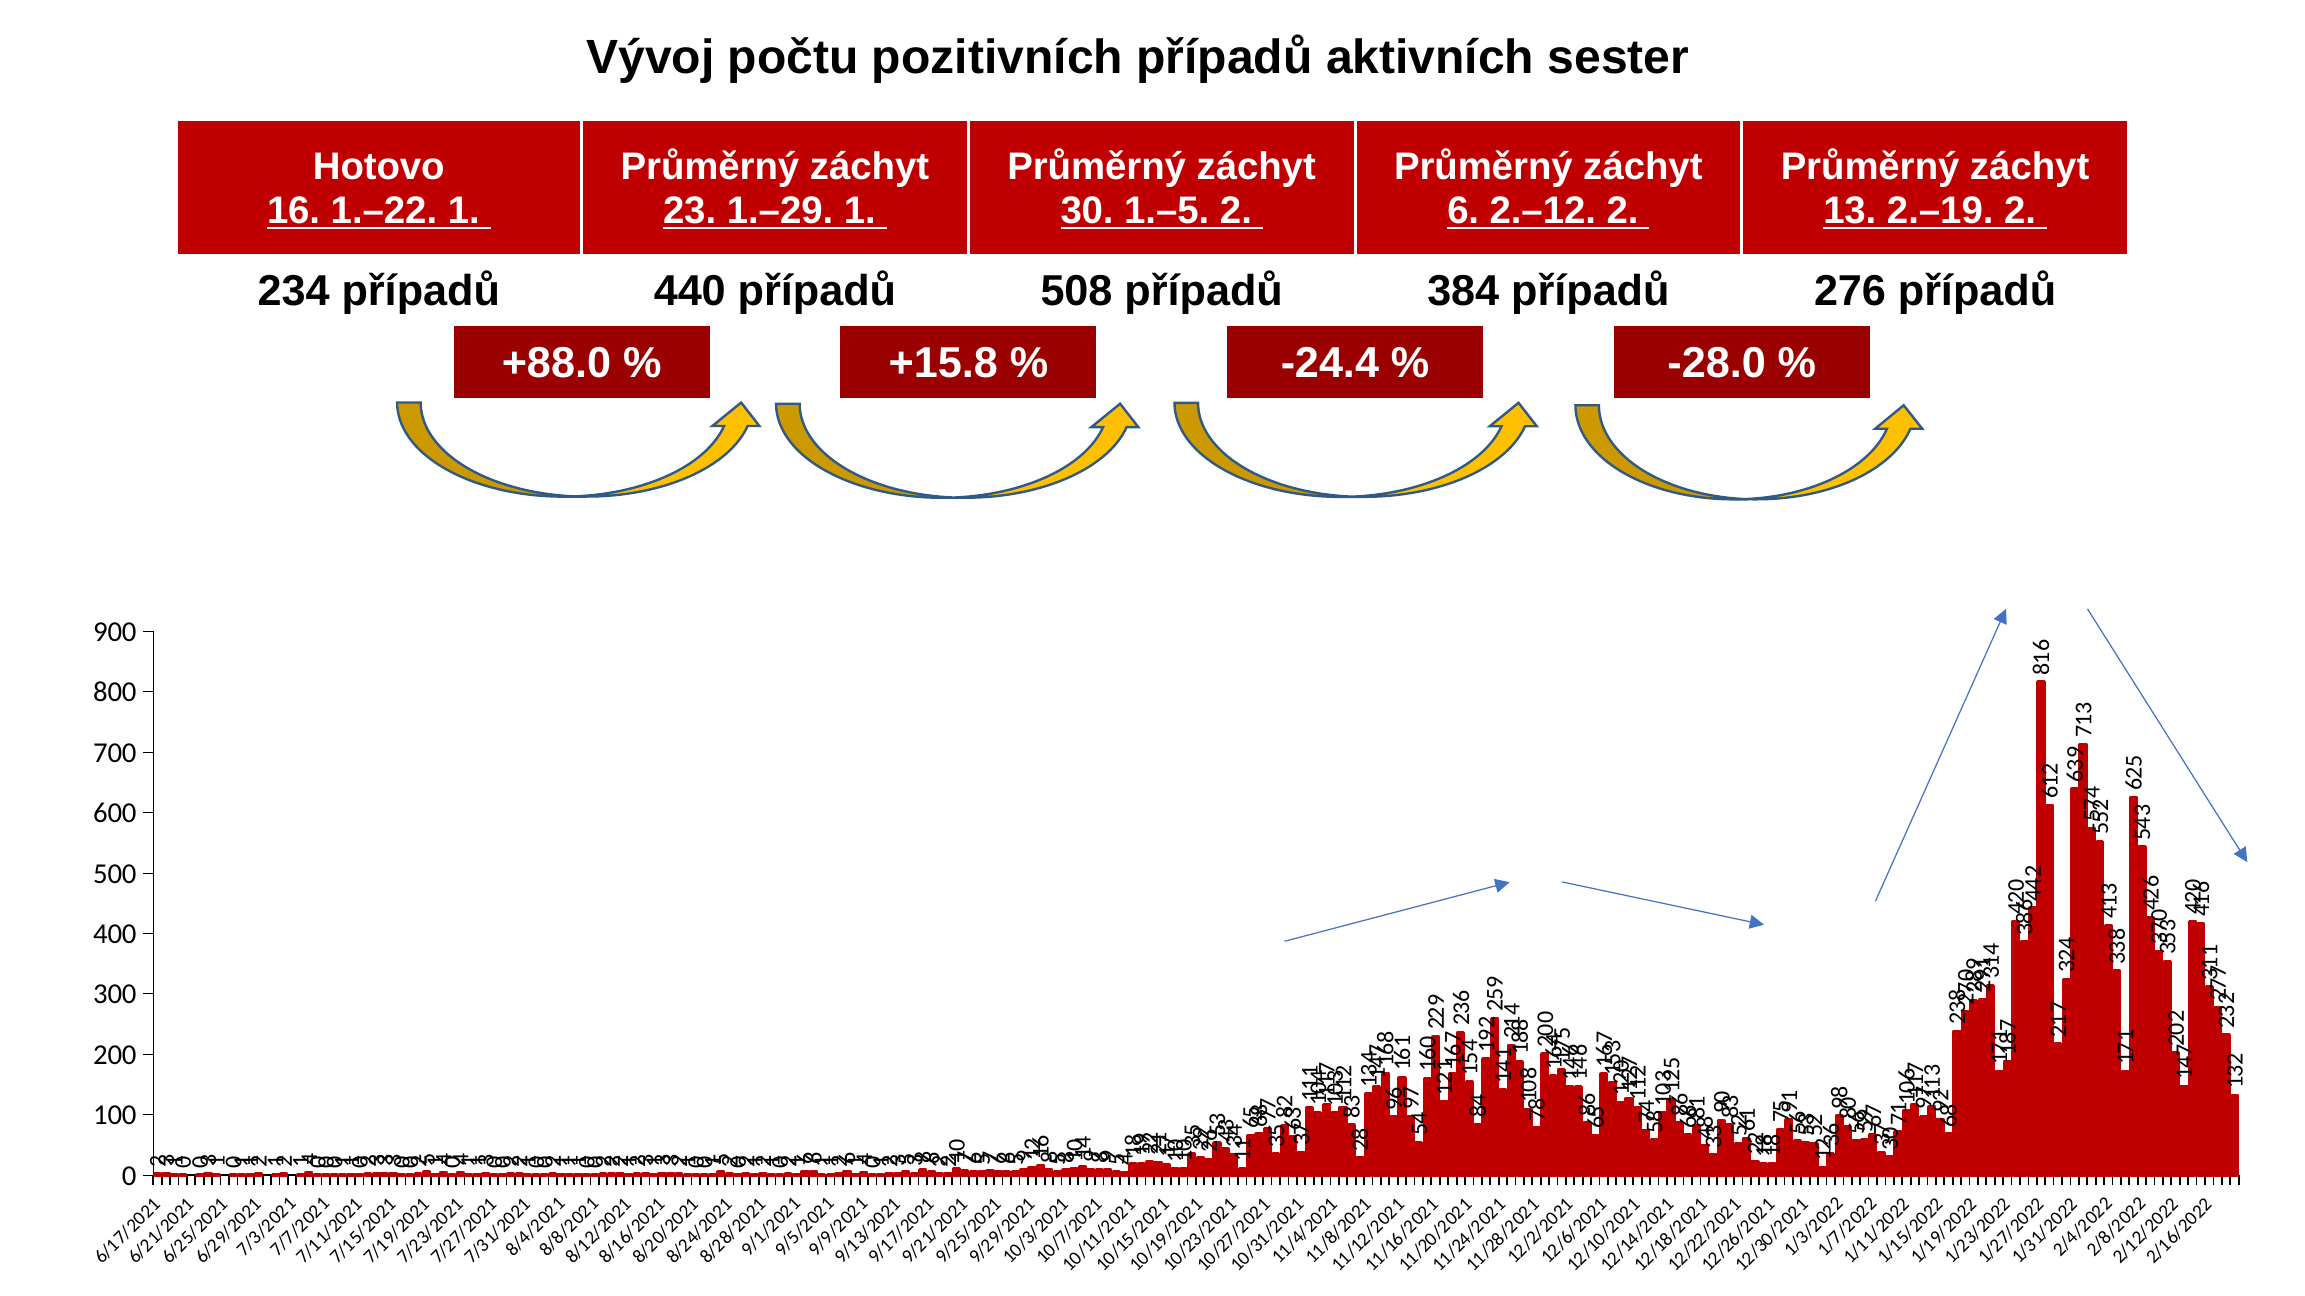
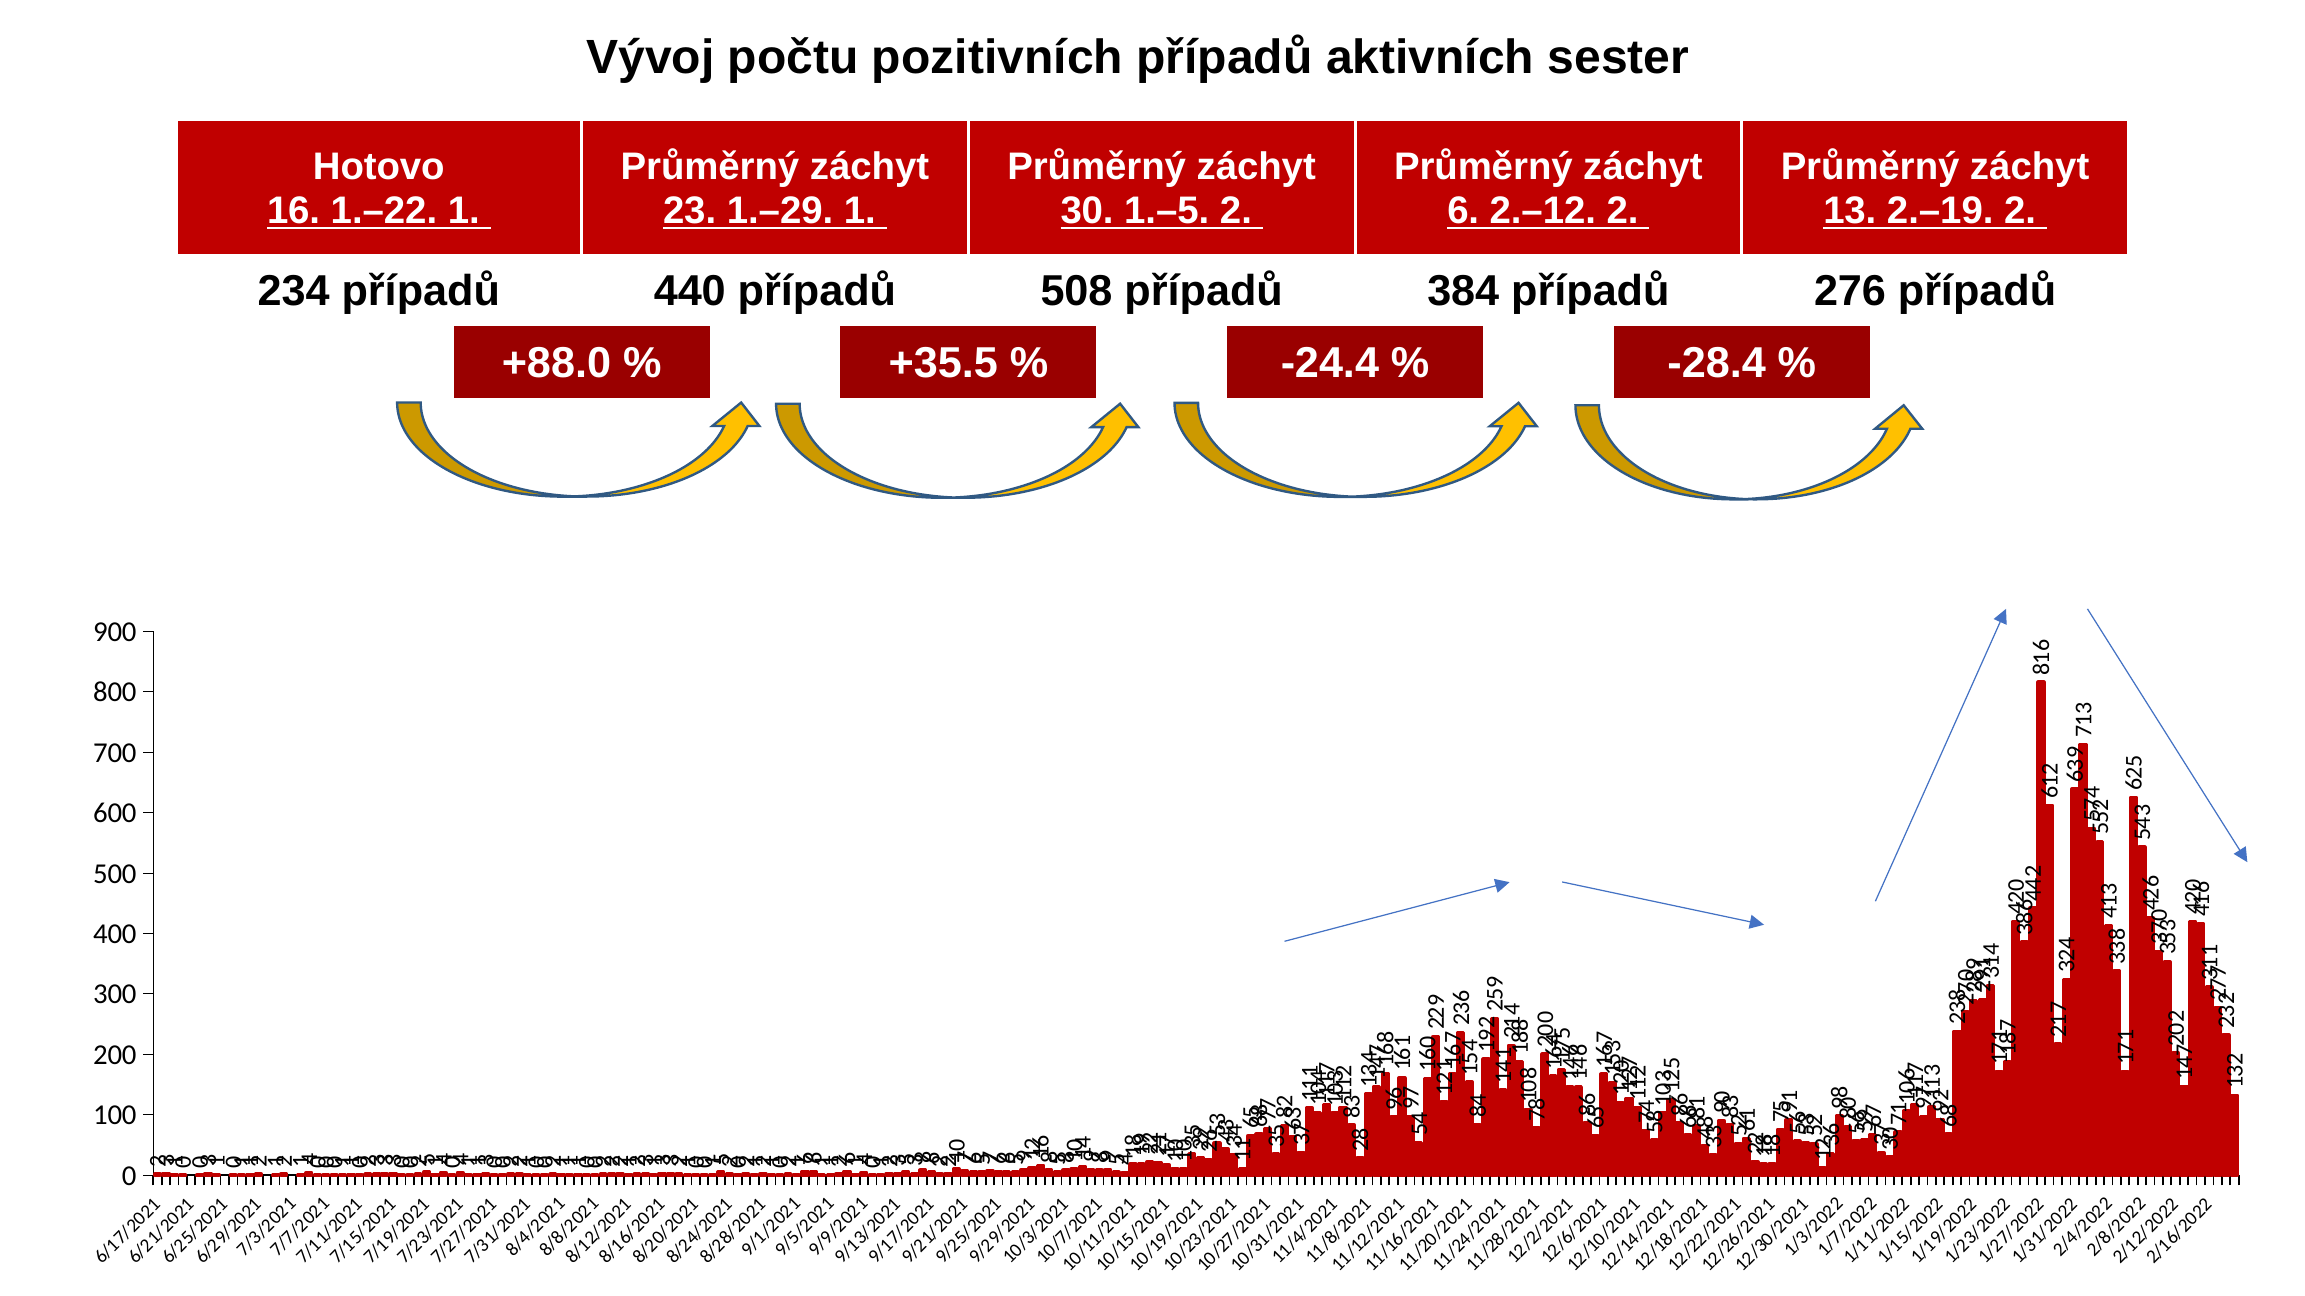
+15.8: +15.8 -> +35.5
-28.0: -28.0 -> -28.4
